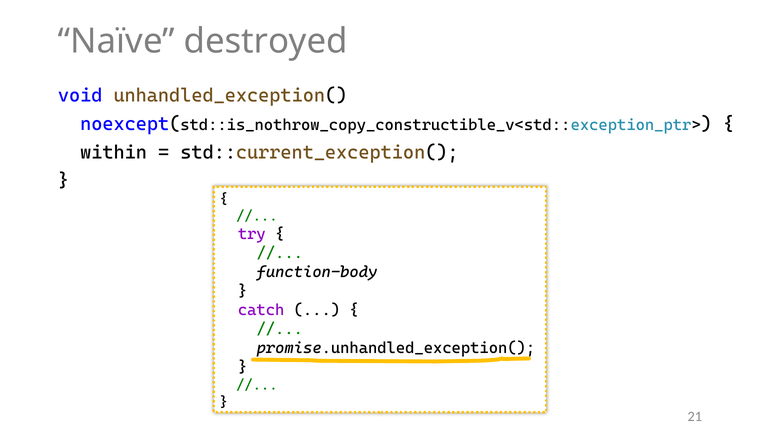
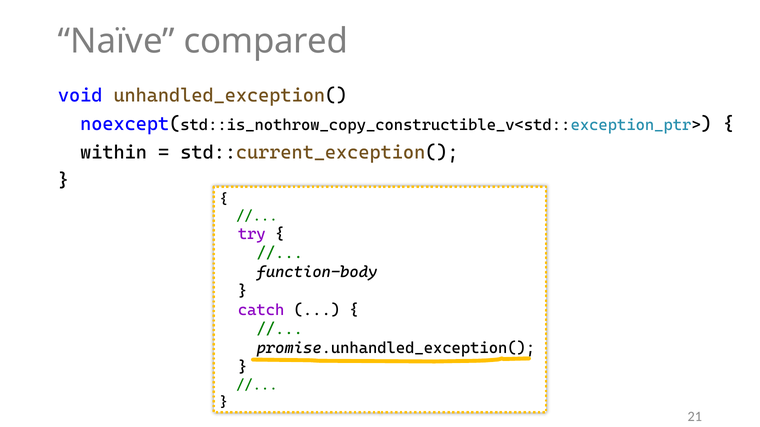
destroyed: destroyed -> compared
